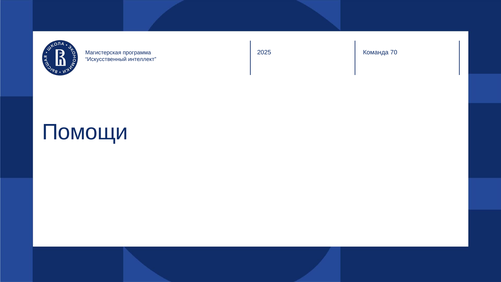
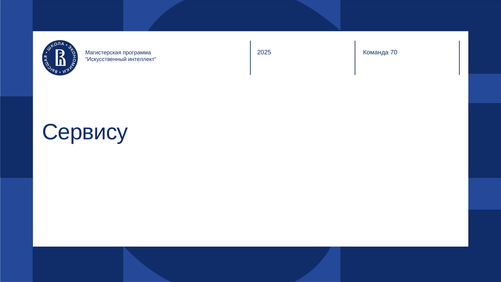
Помощи: Помощи -> Сервису
